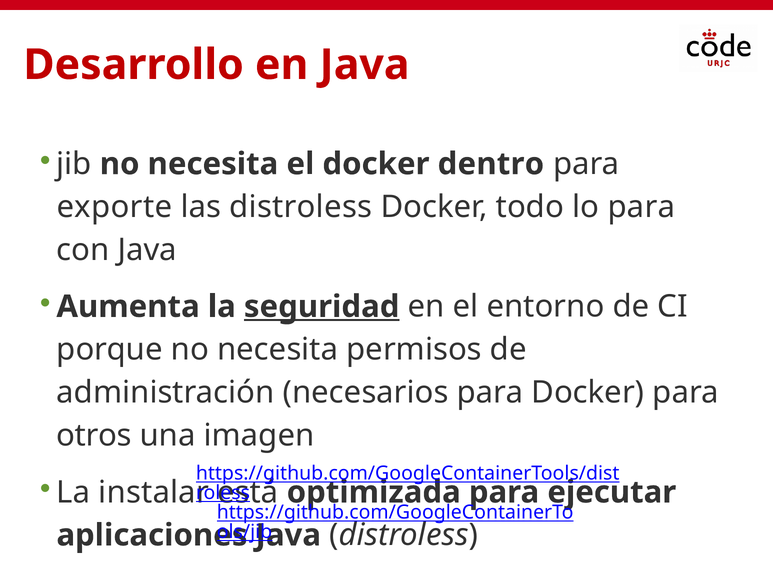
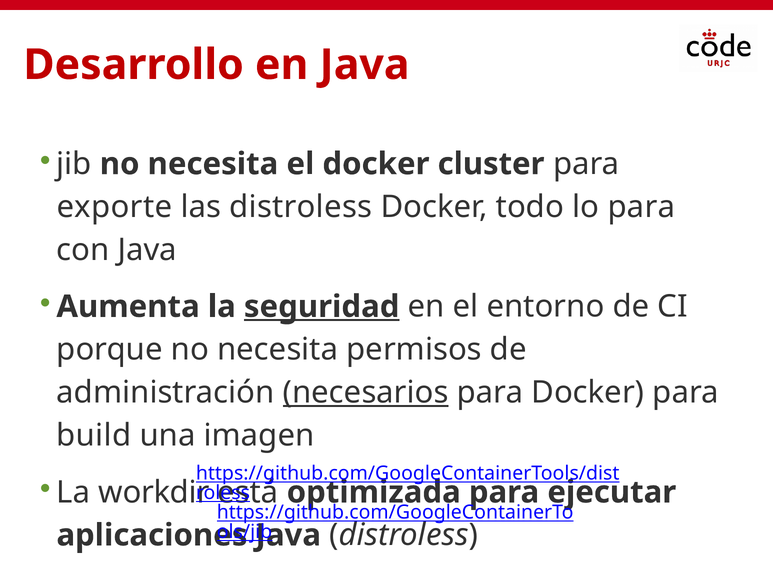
dentro: dentro -> cluster
necesarios underline: none -> present
otros: otros -> build
instalar: instalar -> workdir
